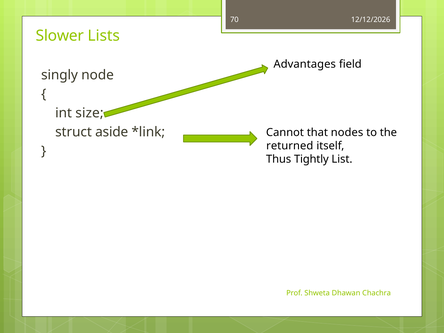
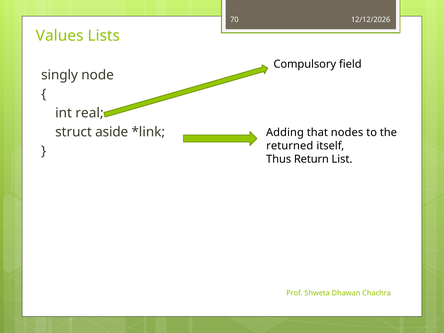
Slower: Slower -> Values
Advantages: Advantages -> Compulsory
size: size -> real
Cannot: Cannot -> Adding
Tightly: Tightly -> Return
